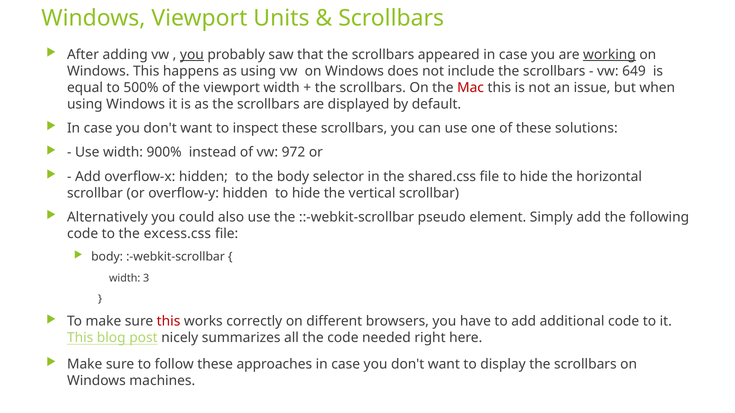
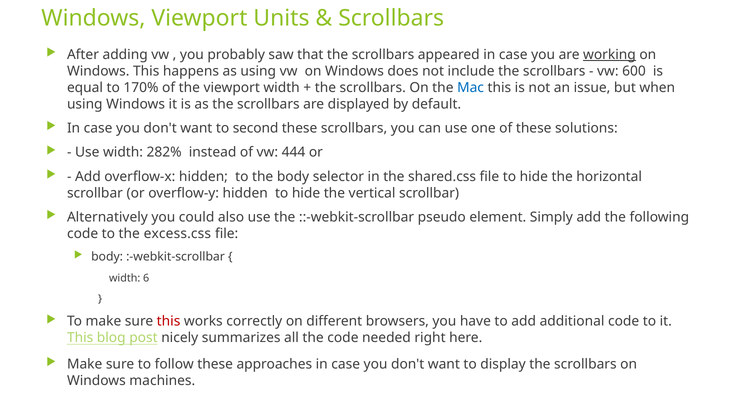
you at (192, 55) underline: present -> none
649: 649 -> 600
500%: 500% -> 170%
Mac colour: red -> blue
inspect: inspect -> second
900%: 900% -> 282%
972: 972 -> 444
3: 3 -> 6
